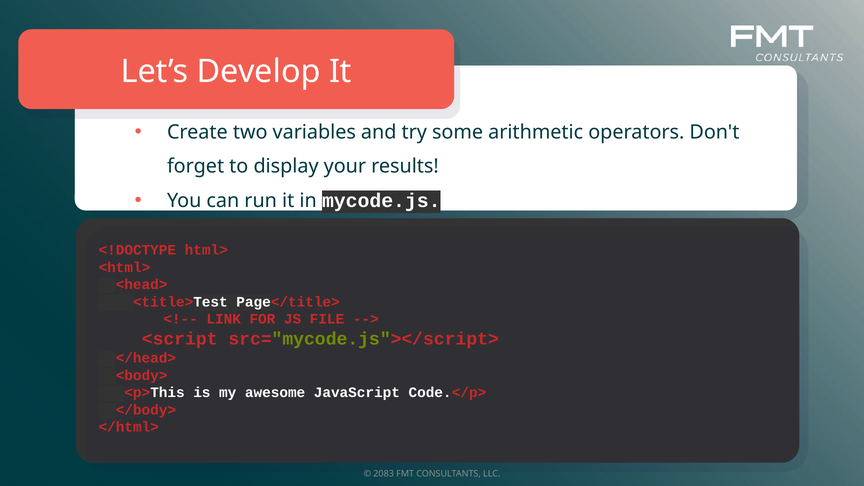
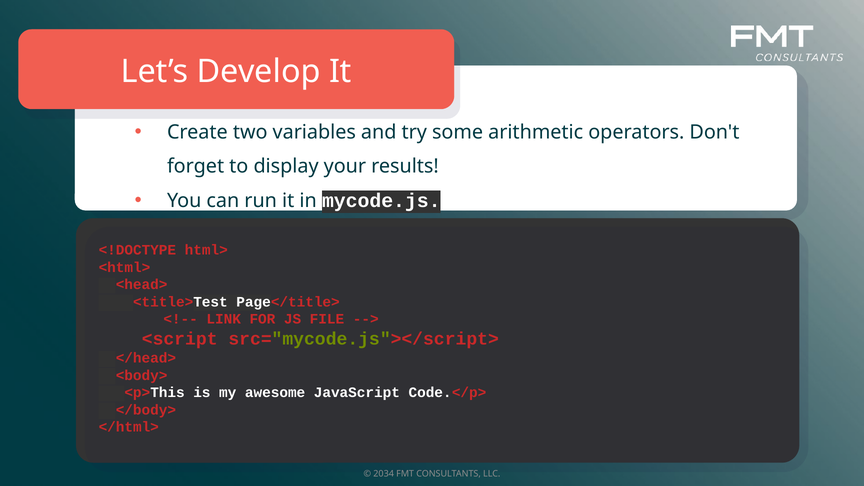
2083: 2083 -> 2034
